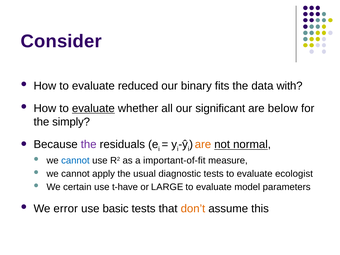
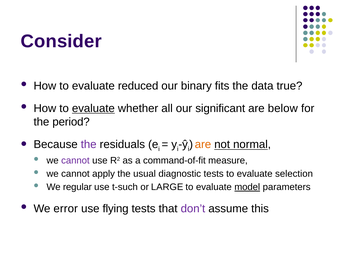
with: with -> true
simply: simply -> period
cannot at (75, 161) colour: blue -> purple
important-of-fit: important-of-fit -> command-of-fit
ecologist: ecologist -> selection
certain: certain -> regular
t-have: t-have -> t-such
model underline: none -> present
basic: basic -> flying
don’t colour: orange -> purple
